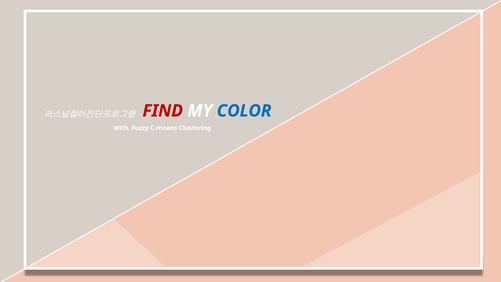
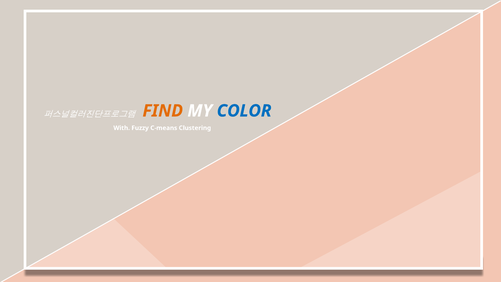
FIND colour: red -> orange
